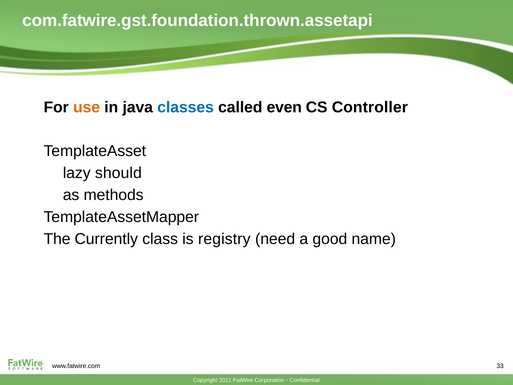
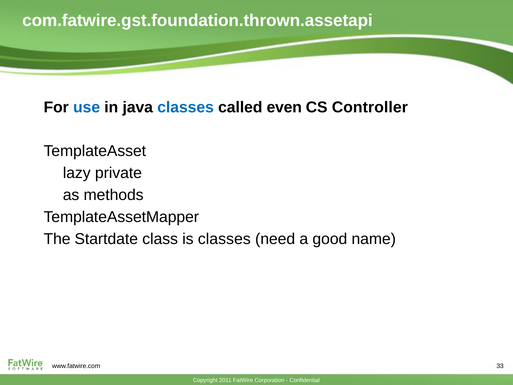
use colour: orange -> blue
should: should -> private
Currently: Currently -> Startdate
is registry: registry -> classes
